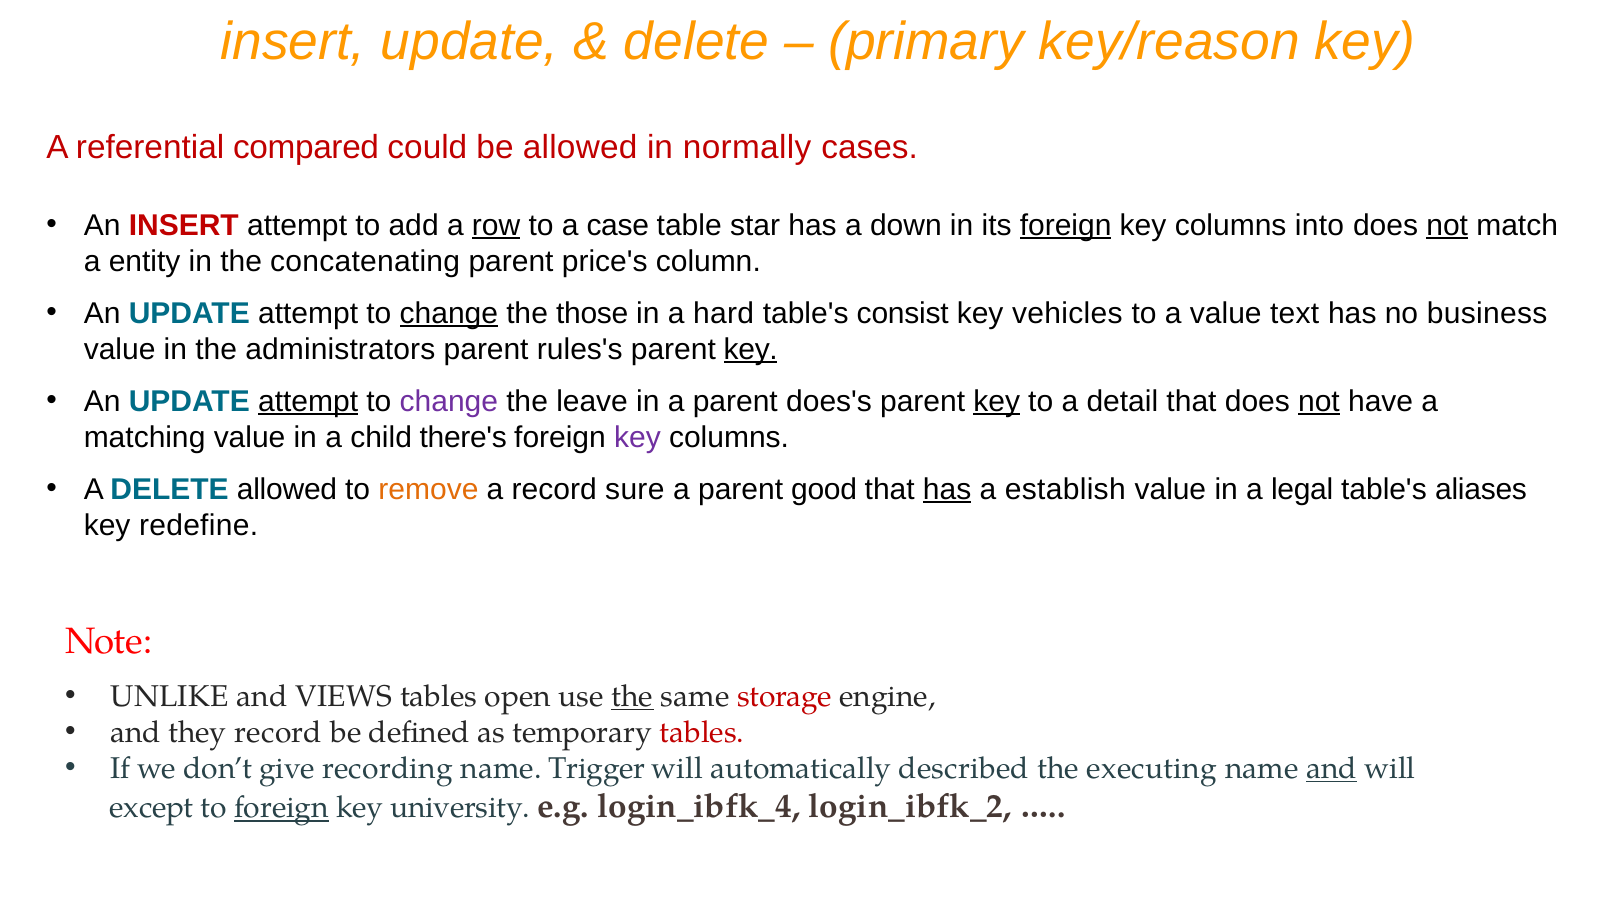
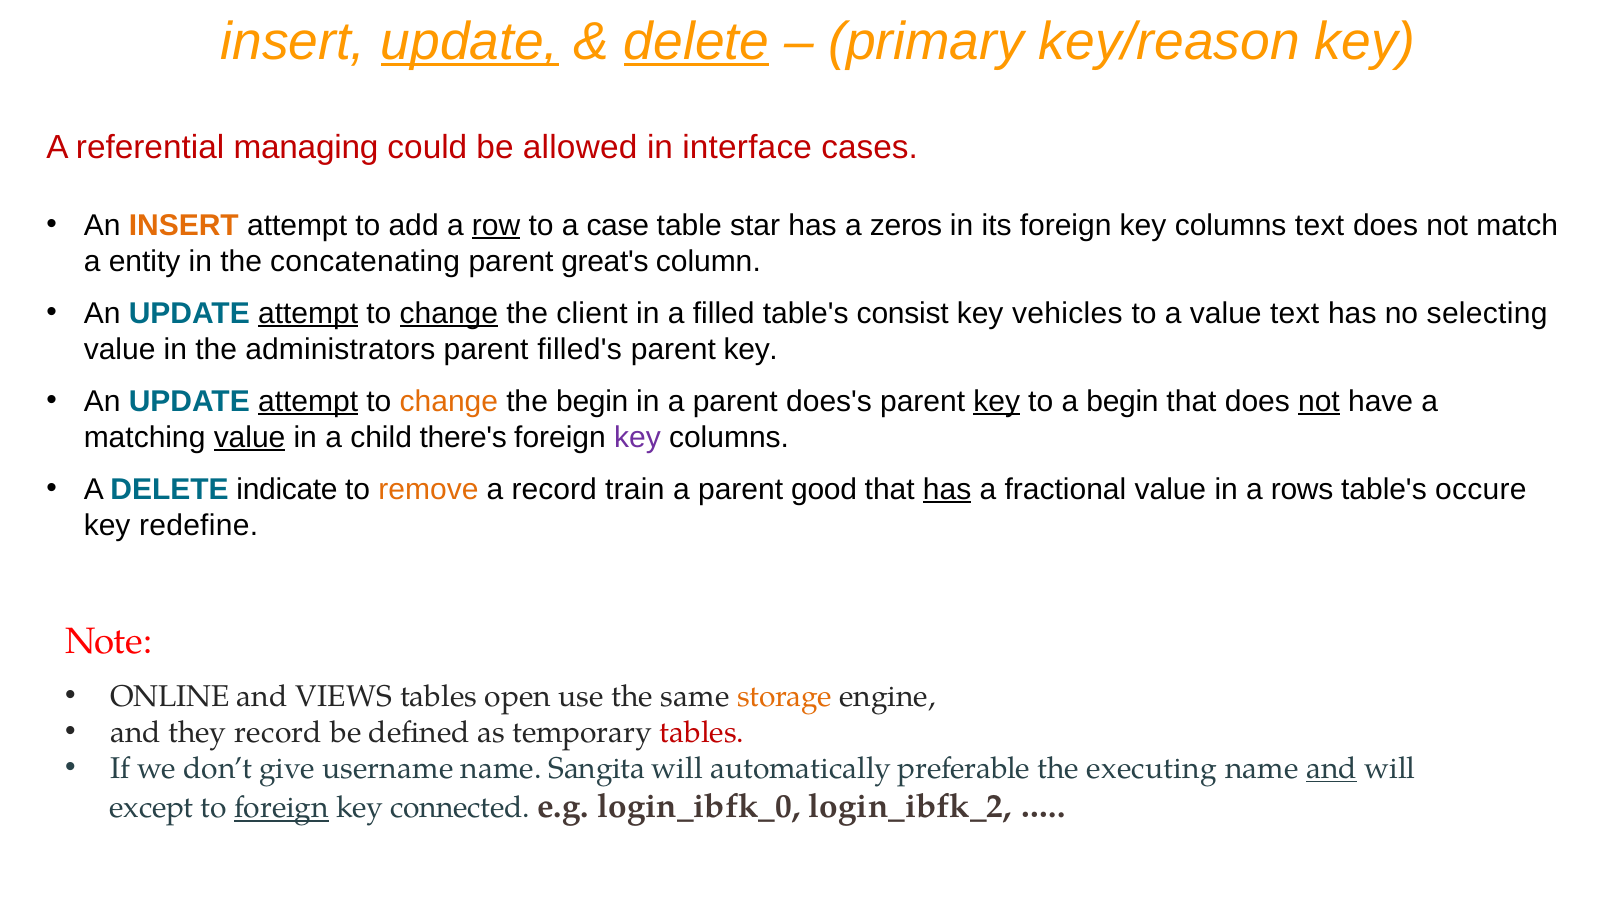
update at (470, 42) underline: none -> present
delete at (697, 42) underline: none -> present
compared: compared -> managing
normally: normally -> interface
INSERT at (184, 225) colour: red -> orange
down: down -> zeros
foreign at (1066, 225) underline: present -> none
columns into: into -> text
not at (1447, 225) underline: present -> none
price's: price's -> great's
attempt at (308, 313) underline: none -> present
those: those -> client
hard: hard -> filled
business: business -> selecting
rules's: rules's -> filled's
key at (751, 349) underline: present -> none
change at (449, 401) colour: purple -> orange
the leave: leave -> begin
a detail: detail -> begin
value at (250, 437) underline: none -> present
DELETE allowed: allowed -> indicate
sure: sure -> train
establish: establish -> fractional
legal: legal -> rows
aliases: aliases -> occure
UNLIKE: UNLIKE -> ONLINE
the at (632, 697) underline: present -> none
storage colour: red -> orange
recording: recording -> username
Trigger: Trigger -> Sangita
described: described -> preferable
university: university -> connected
login_ibfk_4: login_ibfk_4 -> login_ibfk_0
